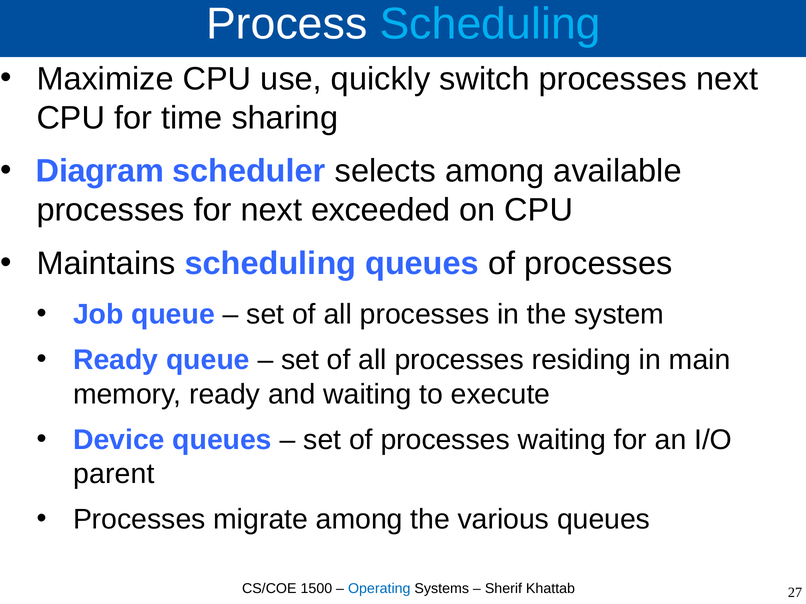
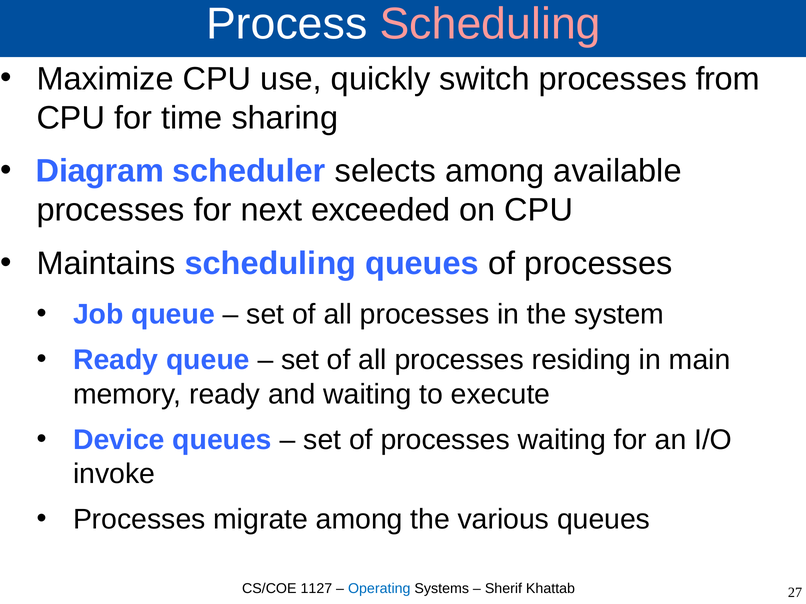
Scheduling at (490, 24) colour: light blue -> pink
processes next: next -> from
parent: parent -> invoke
1500: 1500 -> 1127
